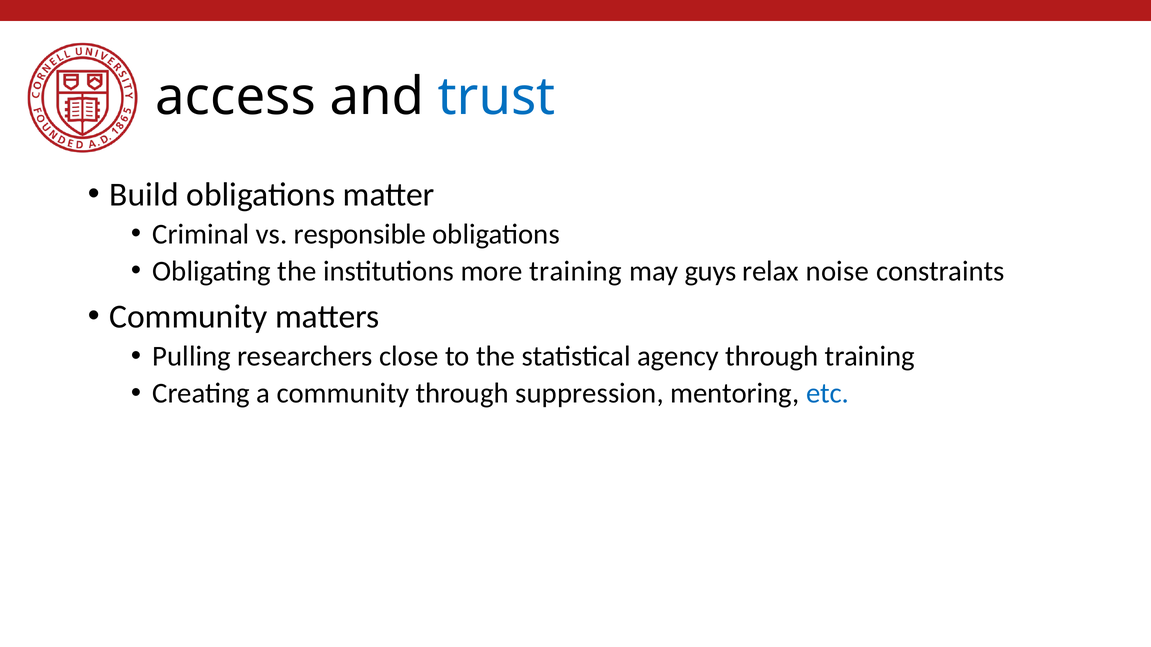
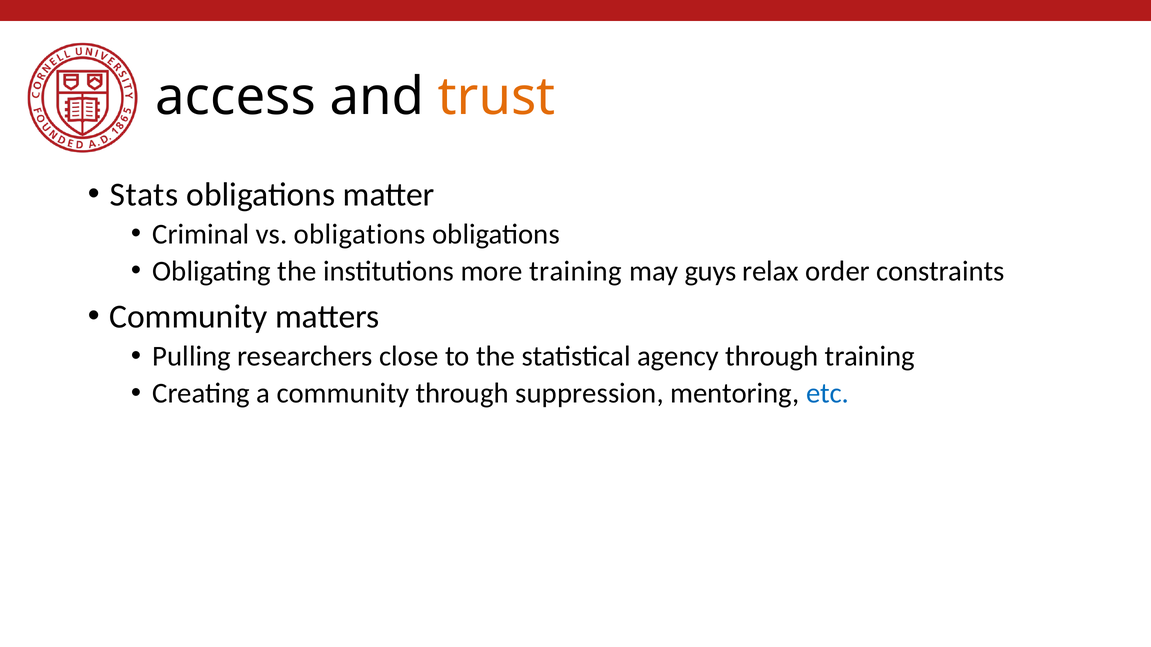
trust colour: blue -> orange
Build: Build -> Stats
vs responsible: responsible -> obligations
noise: noise -> order
